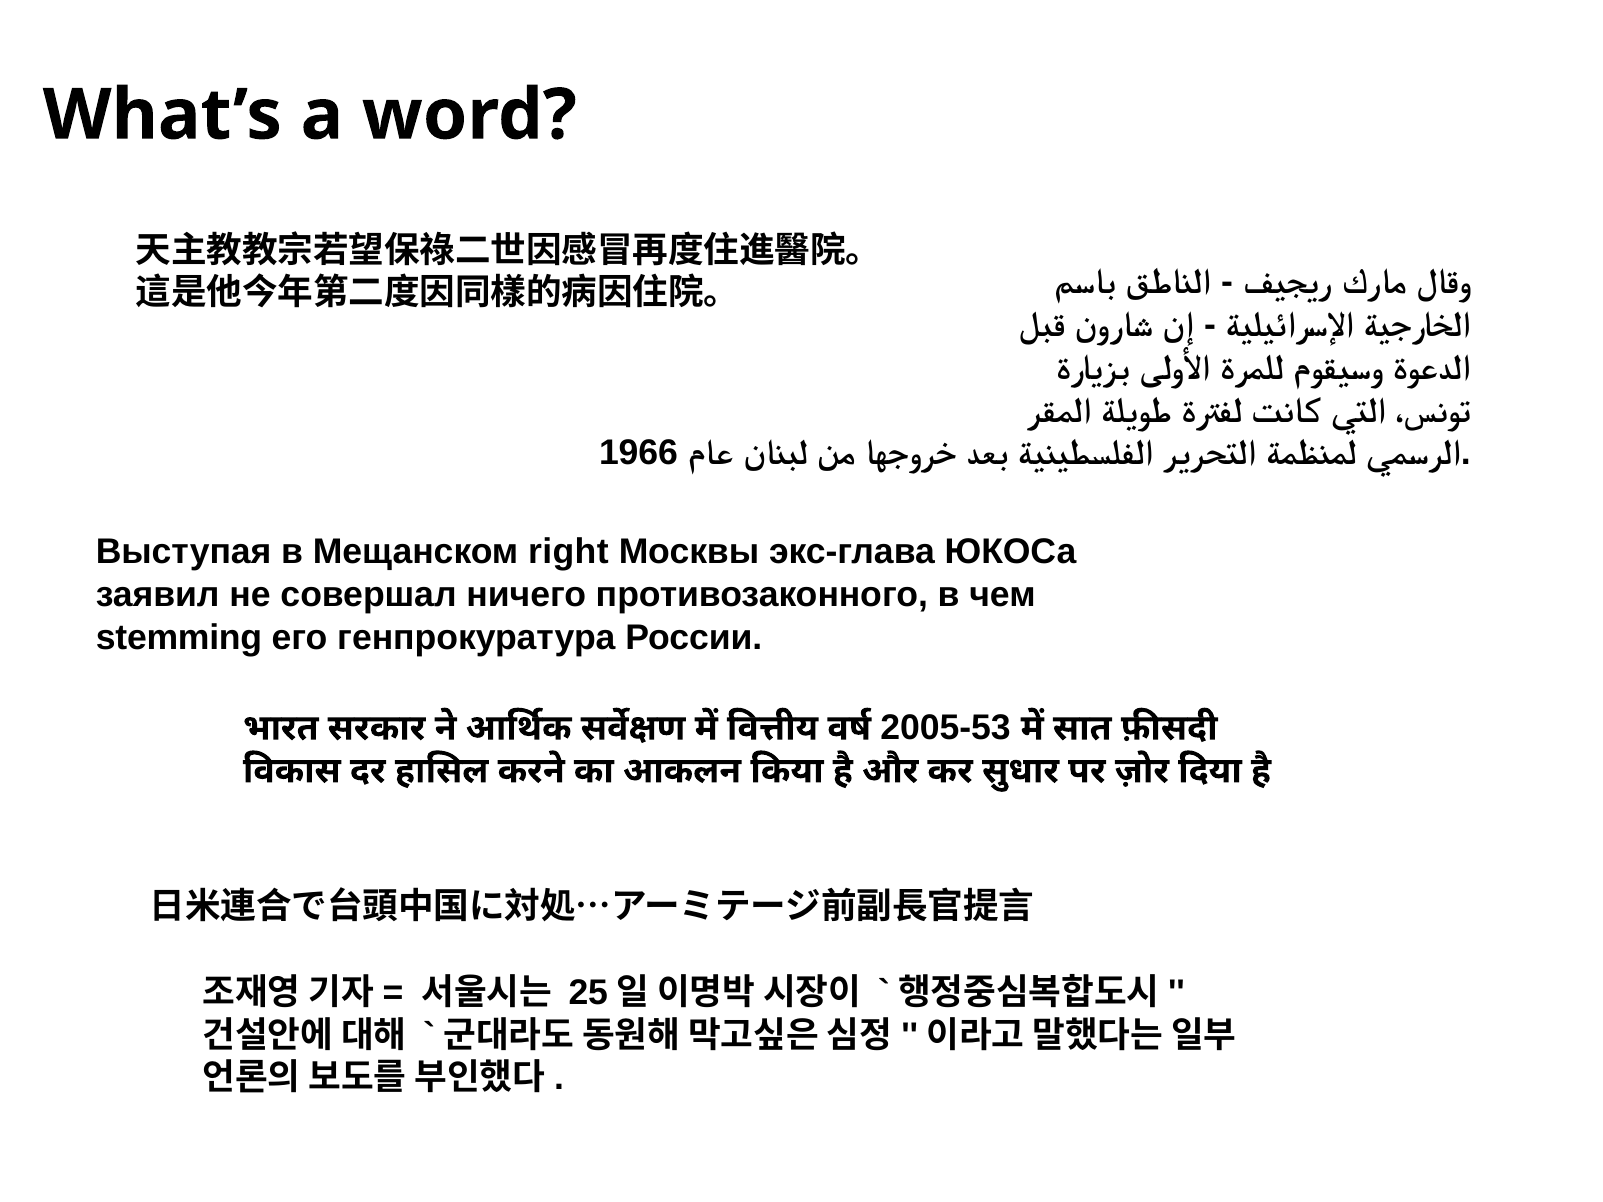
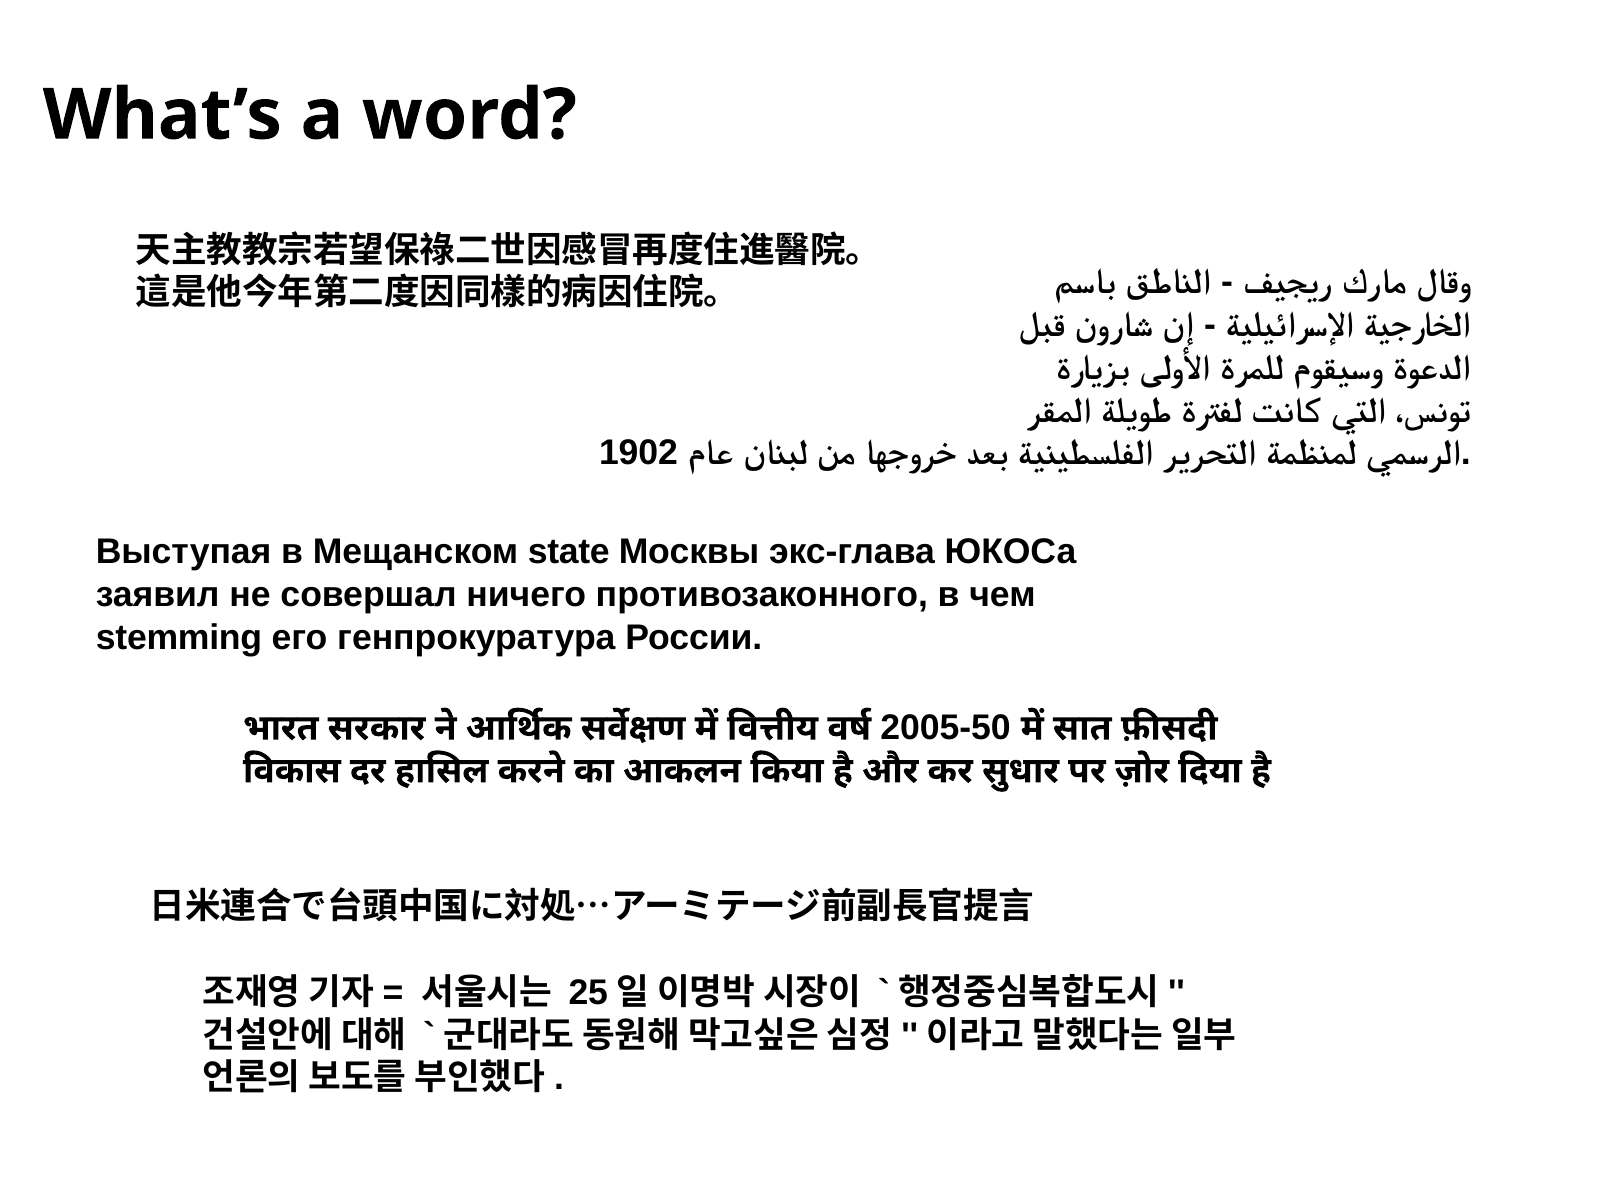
1966: 1966 -> 1902
right: right -> state
2005-53: 2005-53 -> 2005-50
